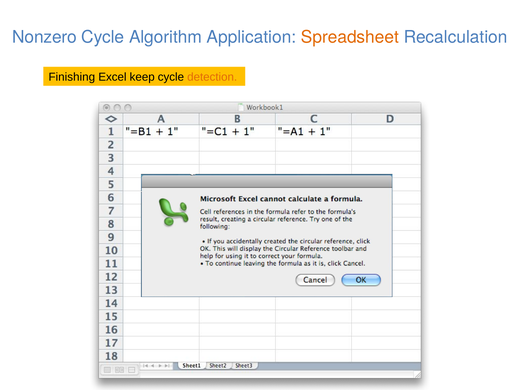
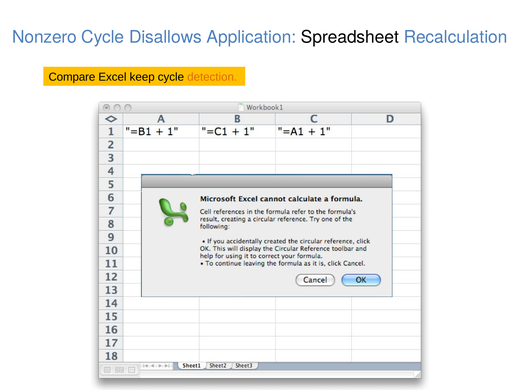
Algorithm: Algorithm -> Disallows
Spreadsheet colour: orange -> black
Finishing: Finishing -> Compare
